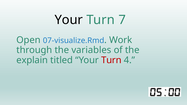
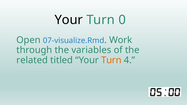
7: 7 -> 0
explain: explain -> related
Turn at (111, 60) colour: red -> orange
